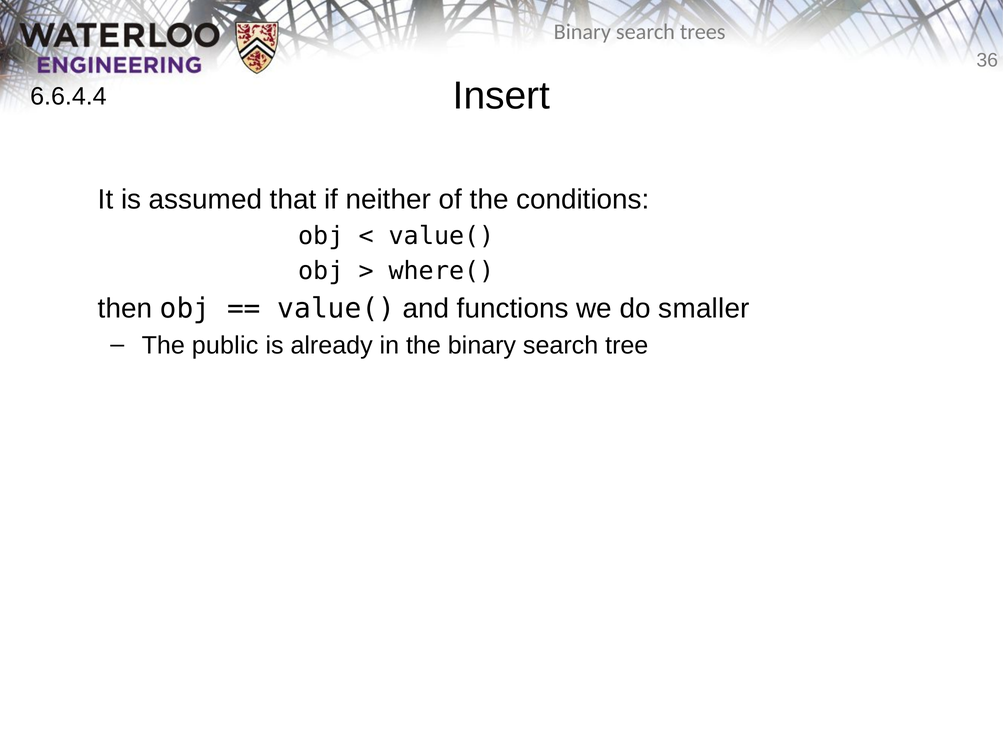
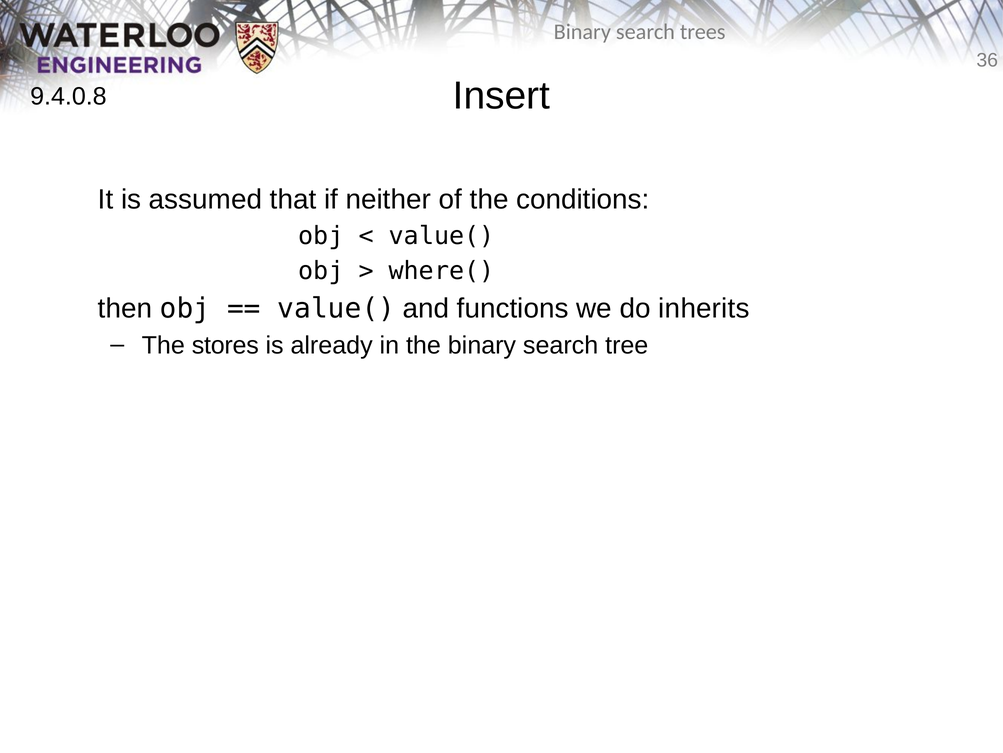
6.6.4.4: 6.6.4.4 -> 9.4.0.8
smaller: smaller -> inherits
public: public -> stores
